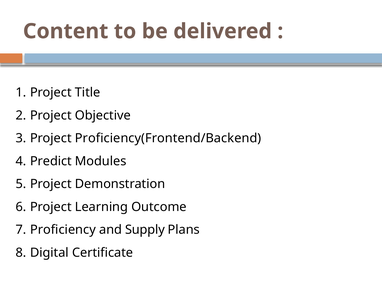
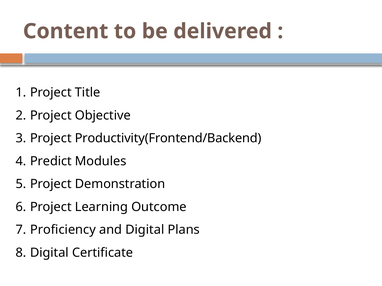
Proficiency(Frontend/Backend: Proficiency(Frontend/Backend -> Productivity(Frontend/Backend
and Supply: Supply -> Digital
